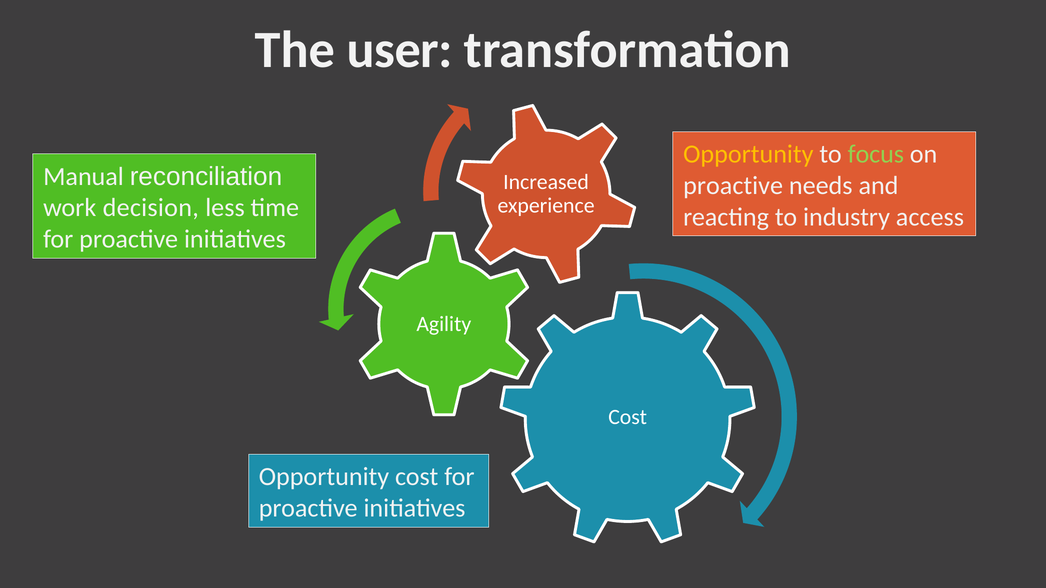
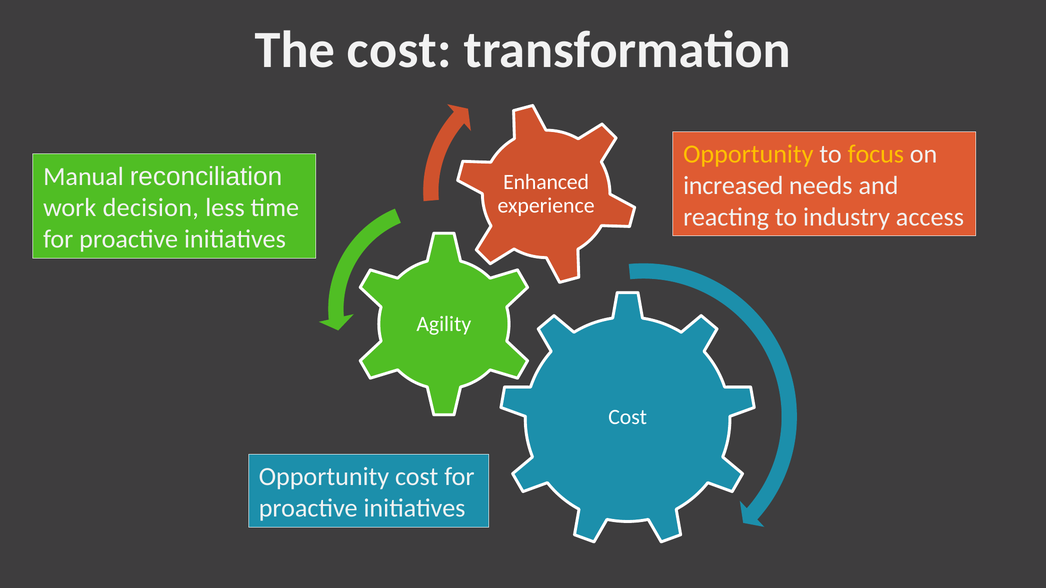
The user: user -> cost
focus colour: light green -> yellow
Increased: Increased -> Enhanced
proactive at (733, 186): proactive -> increased
